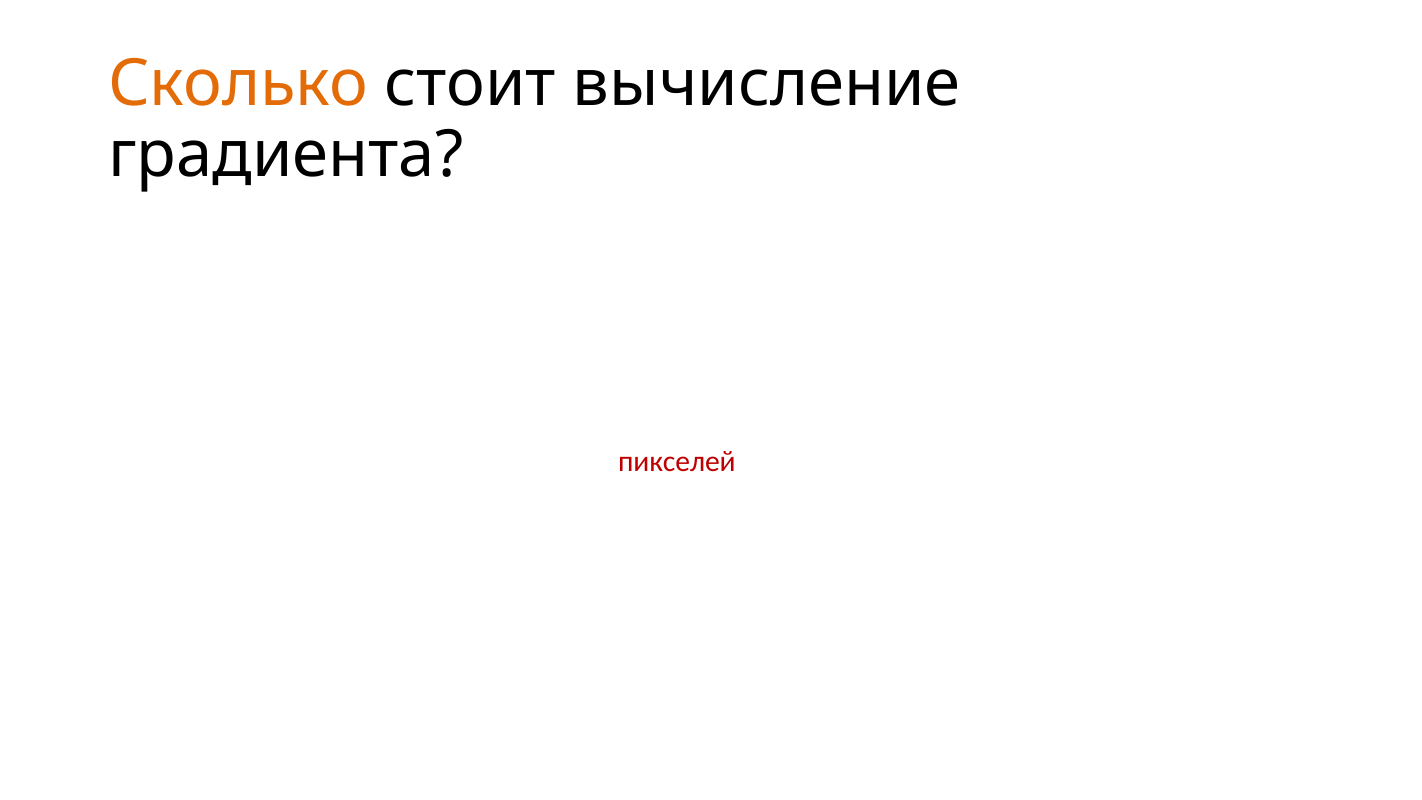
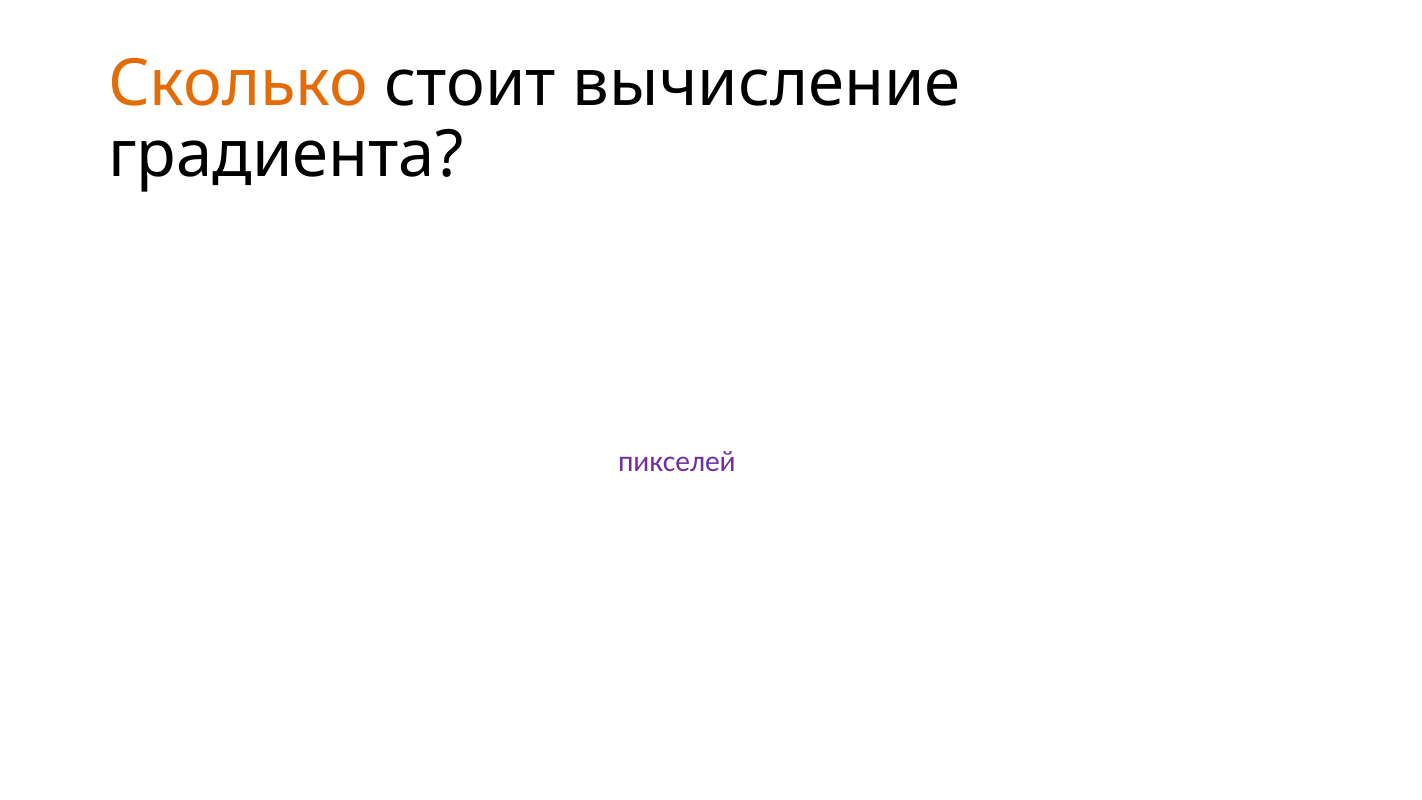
пикселей colour: red -> purple
